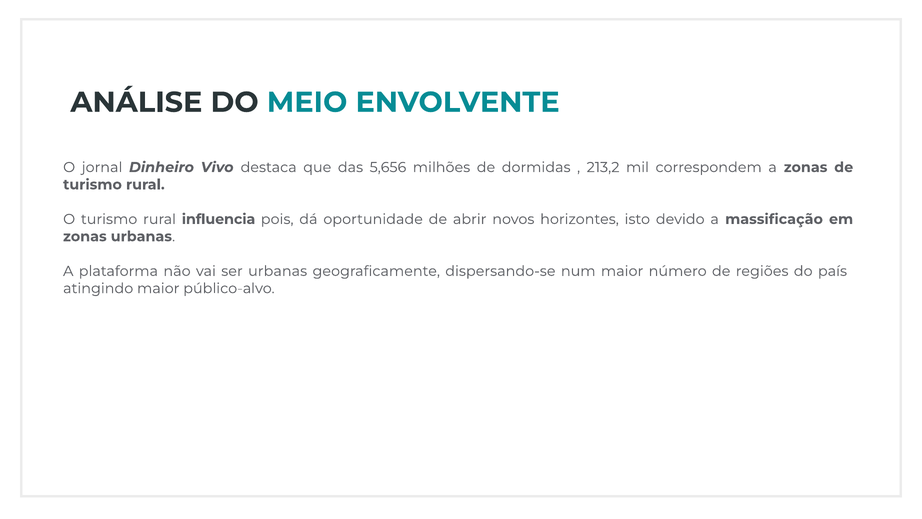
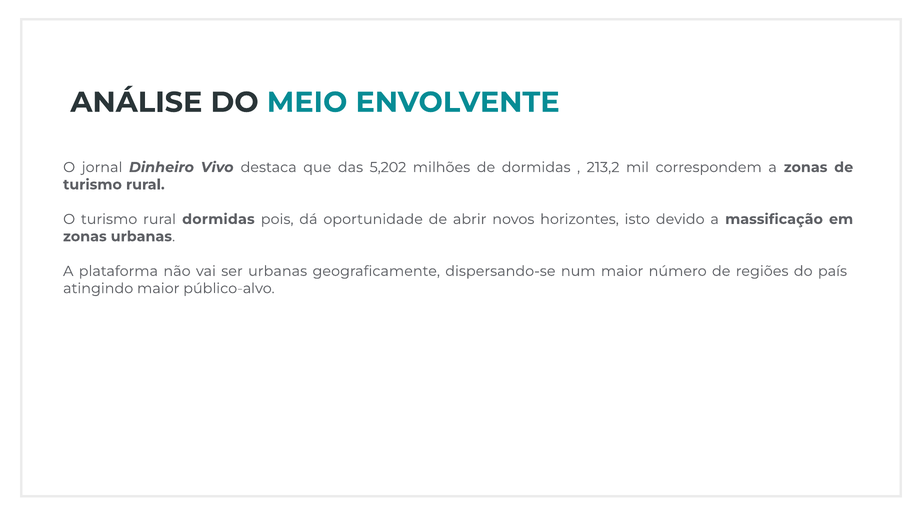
5,656: 5,656 -> 5,202
rural influencia: influencia -> dormidas
